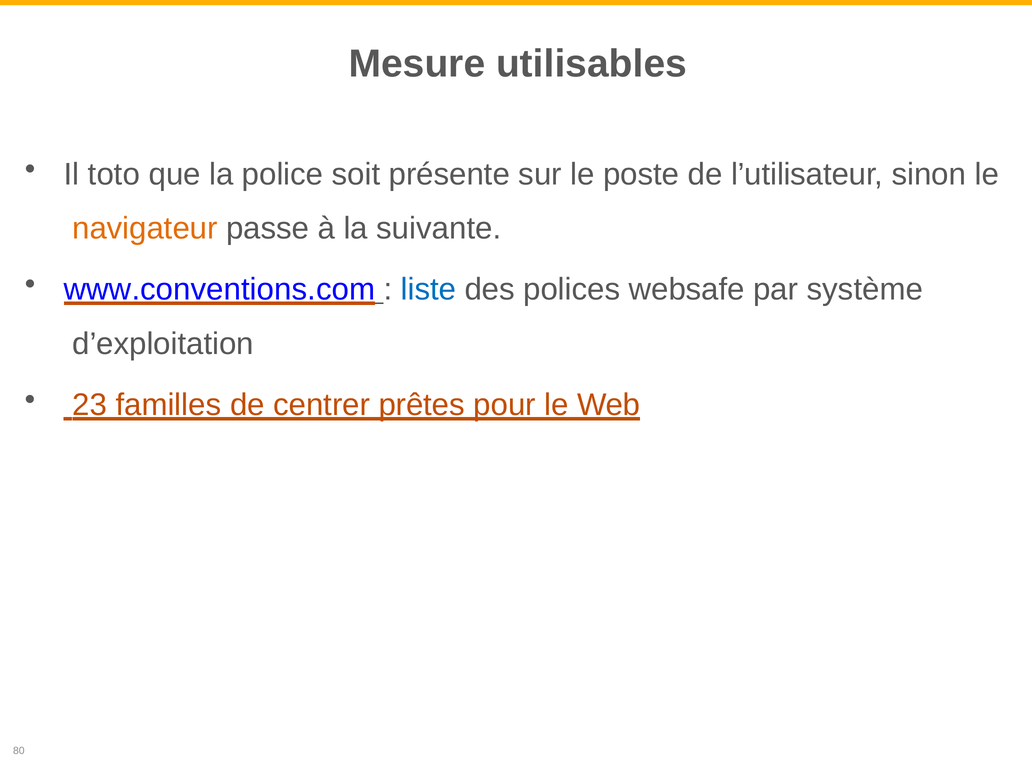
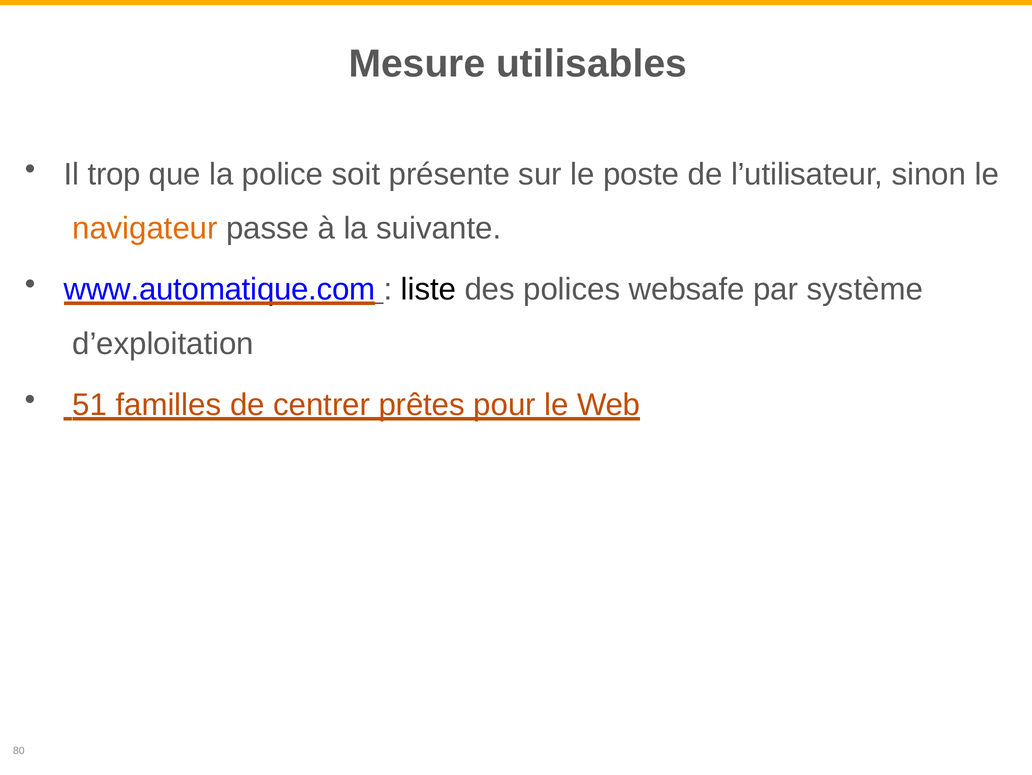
toto: toto -> trop
www.conventions.com: www.conventions.com -> www.automatique.com
liste colour: blue -> black
23: 23 -> 51
